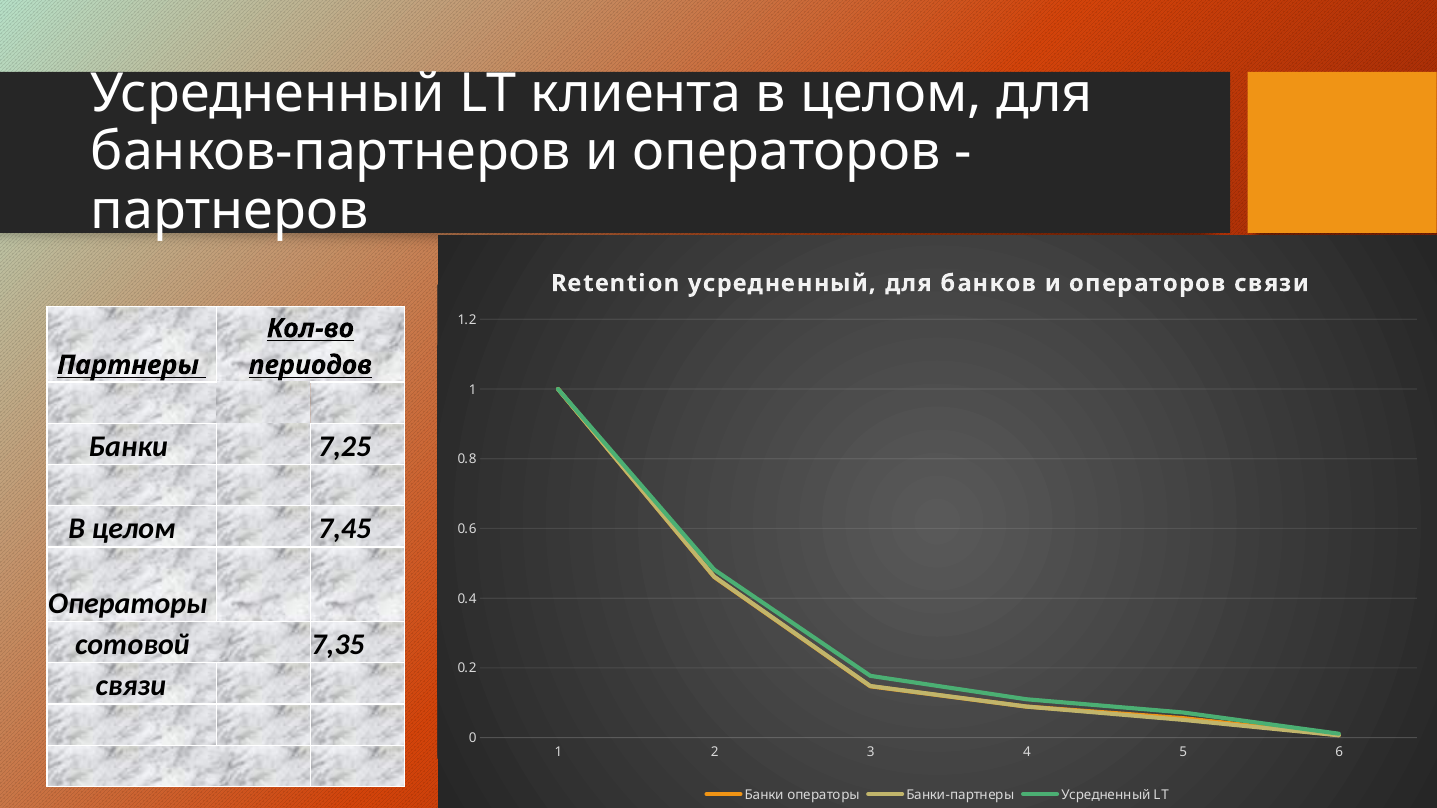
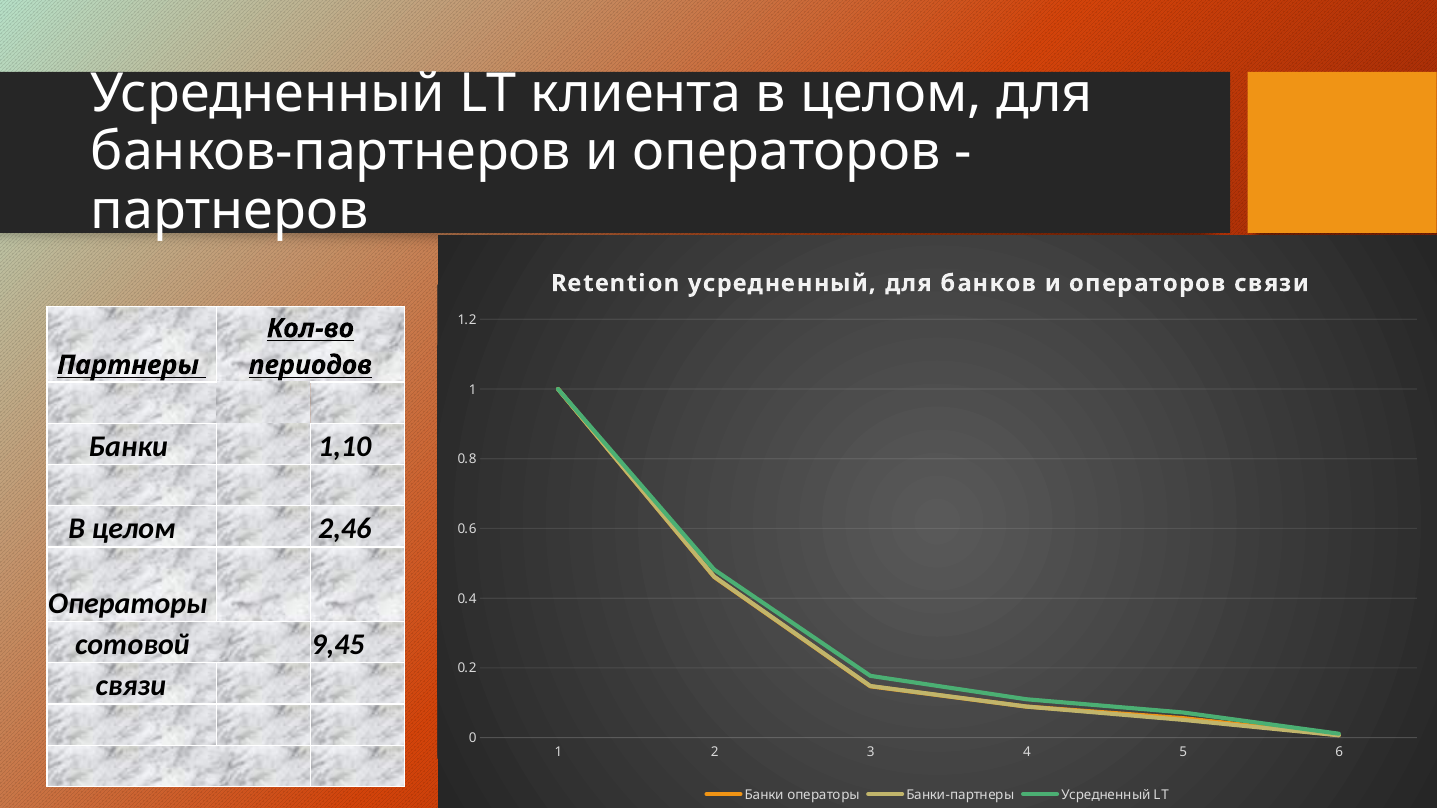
7,25: 7,25 -> 1,10
7,45: 7,45 -> 2,46
7,35: 7,35 -> 9,45
